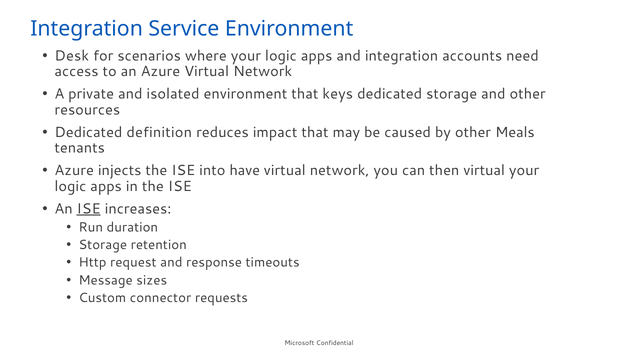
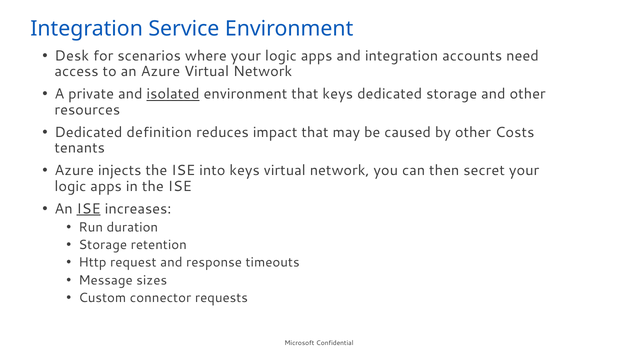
isolated underline: none -> present
Meals: Meals -> Costs
into have: have -> keys
then virtual: virtual -> secret
